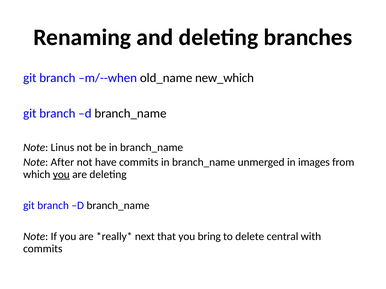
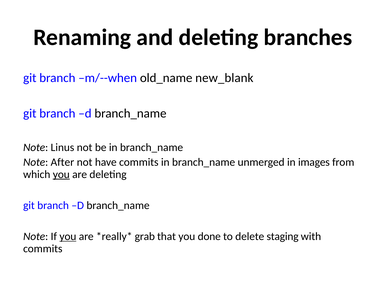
new_which: new_which -> new_blank
you at (68, 237) underline: none -> present
next: next -> grab
bring: bring -> done
central: central -> staging
